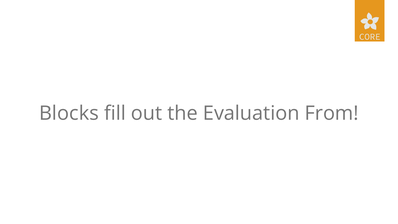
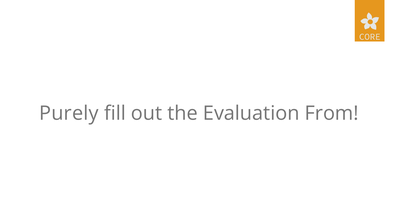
Blocks: Blocks -> Purely
